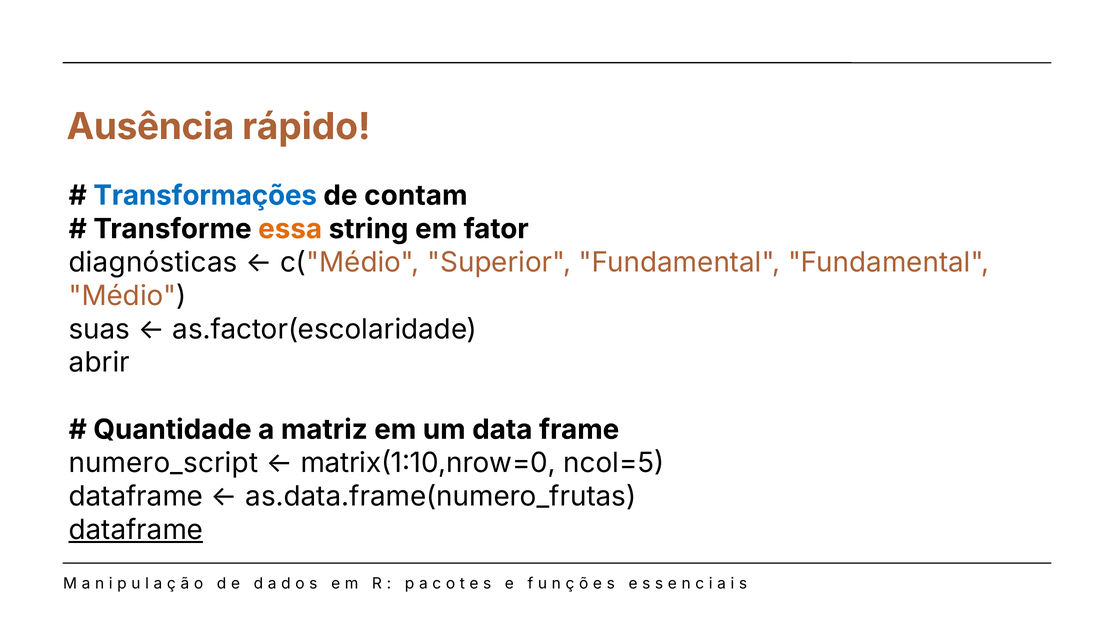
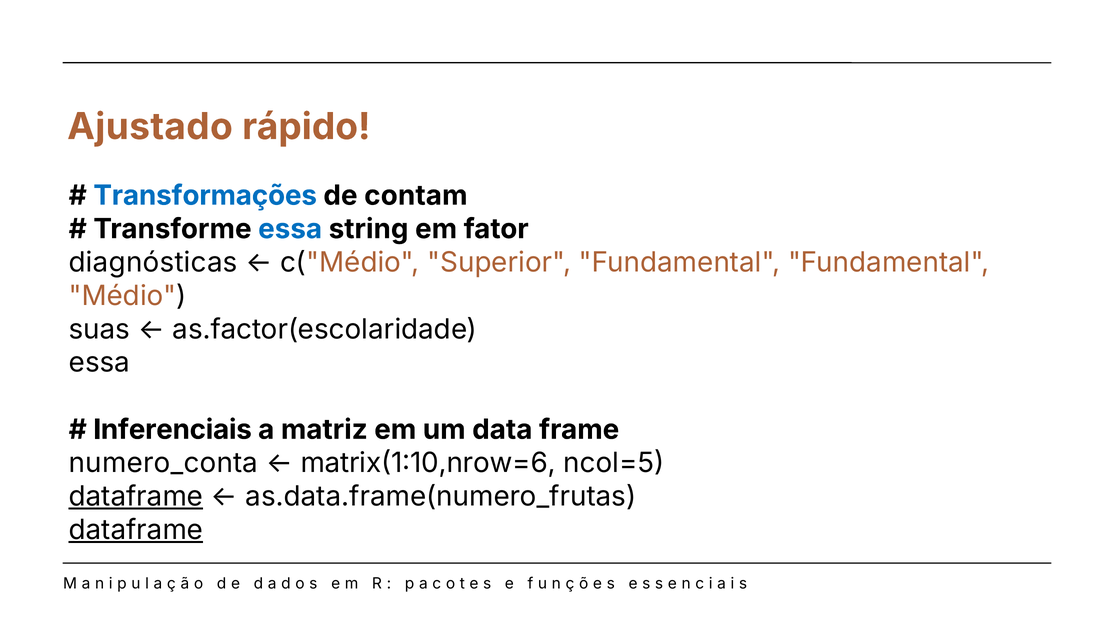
Ausência: Ausência -> Ajustado
essa at (290, 229) colour: orange -> blue
abrir at (99, 363): abrir -> essa
Quantidade: Quantidade -> Inferenciais
numero_script: numero_script -> numero_conta
matrix(1:10,nrow=0: matrix(1:10,nrow=0 -> matrix(1:10,nrow=6
dataframe at (136, 496) underline: none -> present
